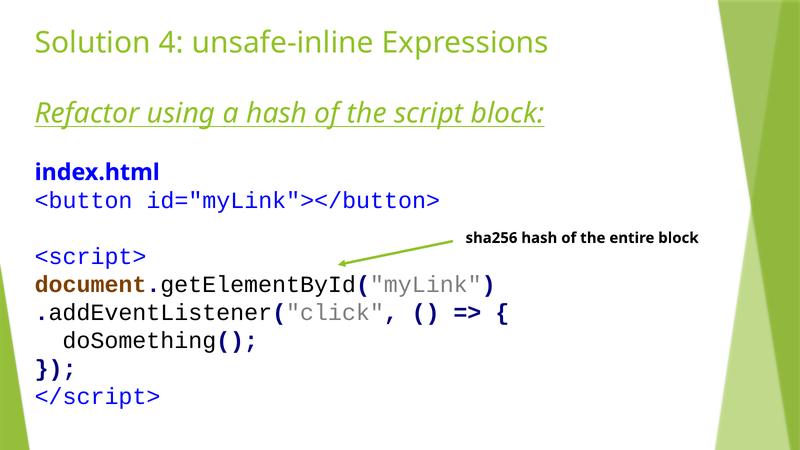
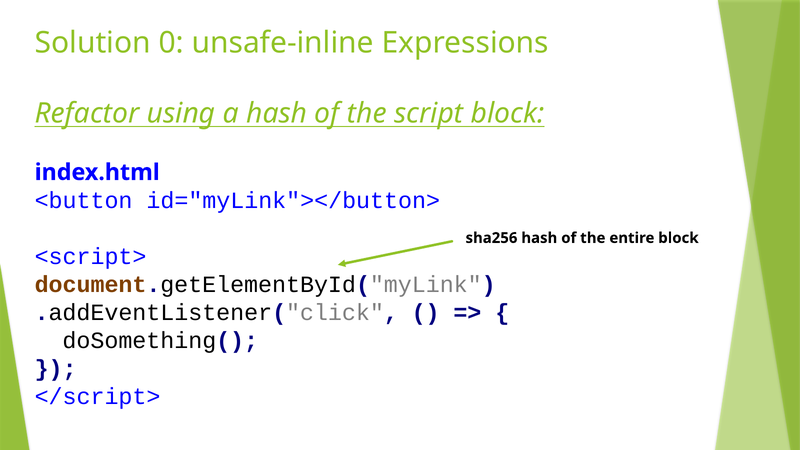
4: 4 -> 0
